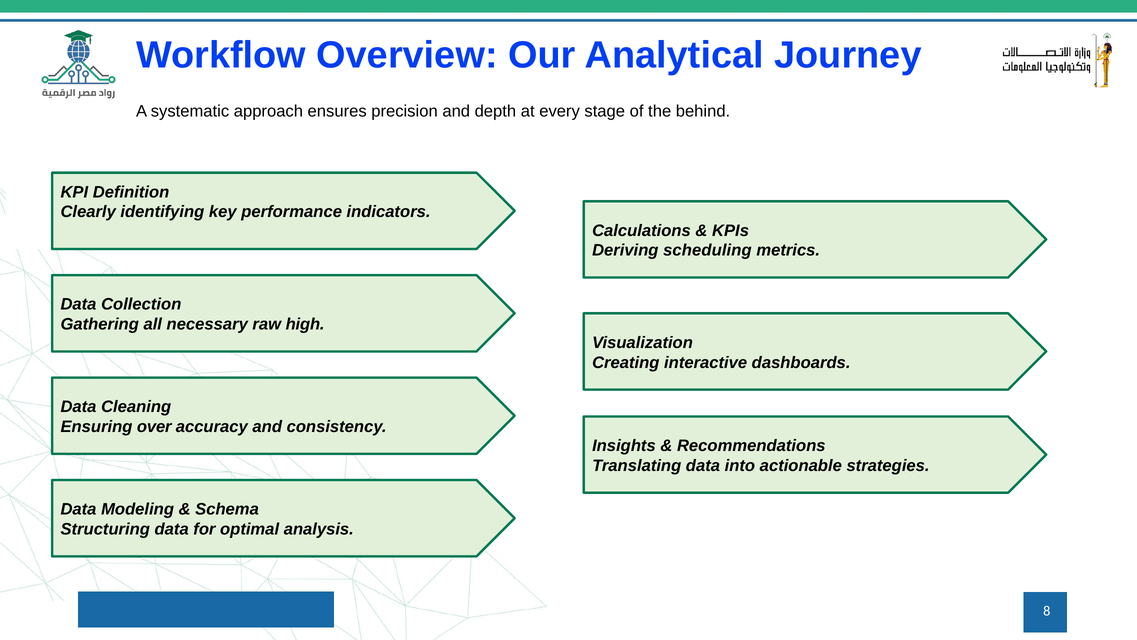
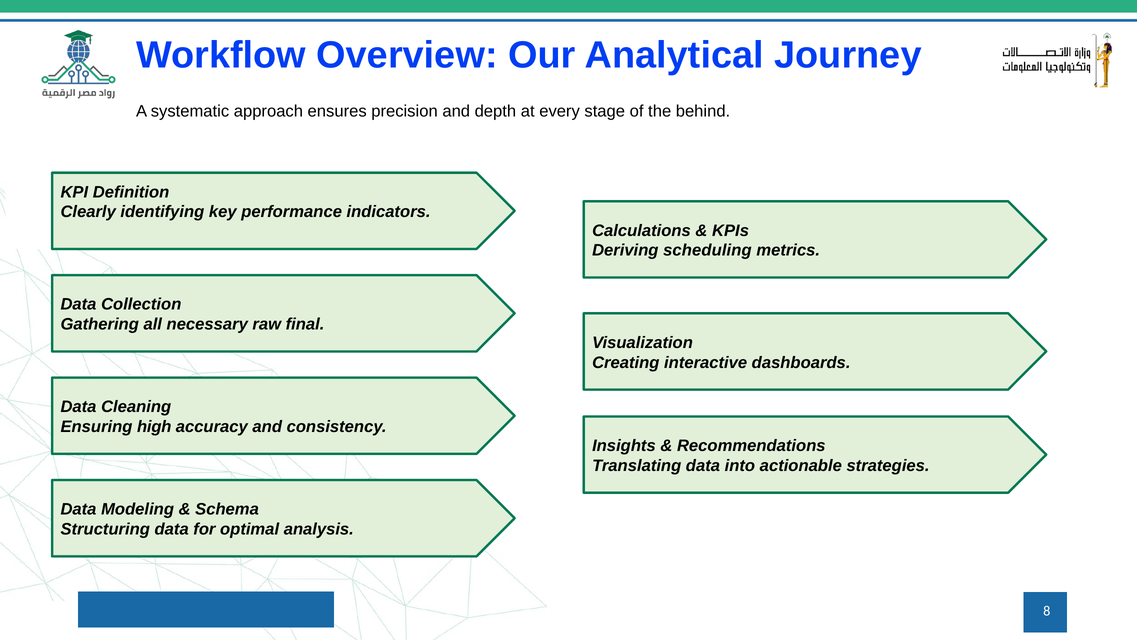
high: high -> final
over: over -> high
